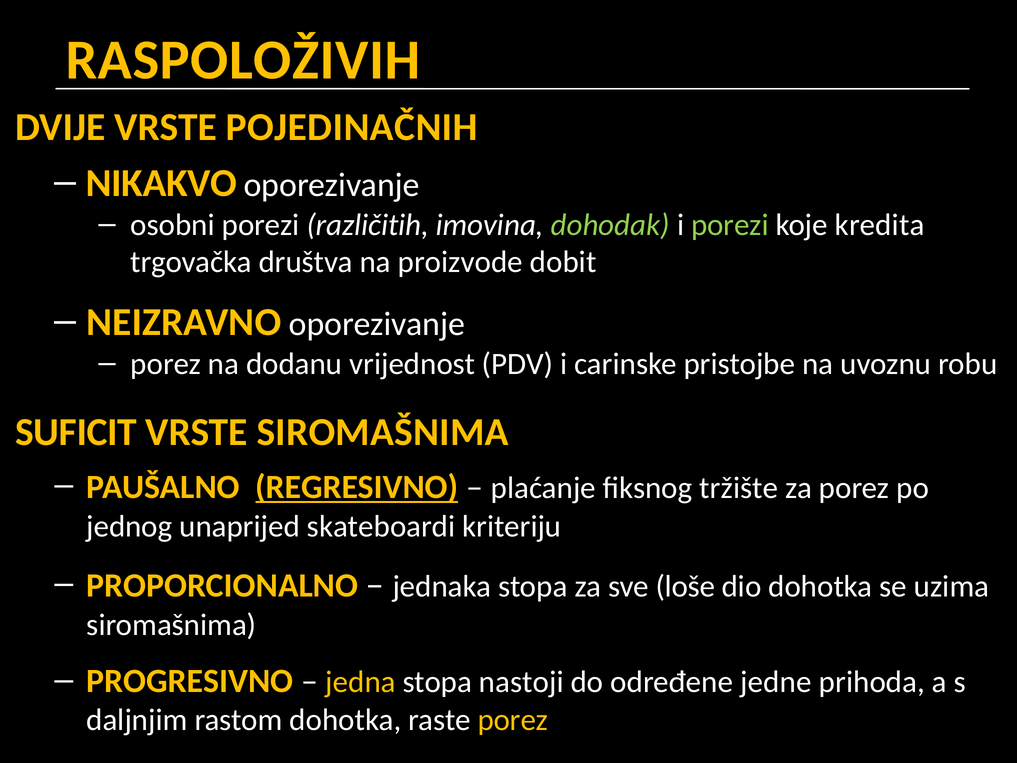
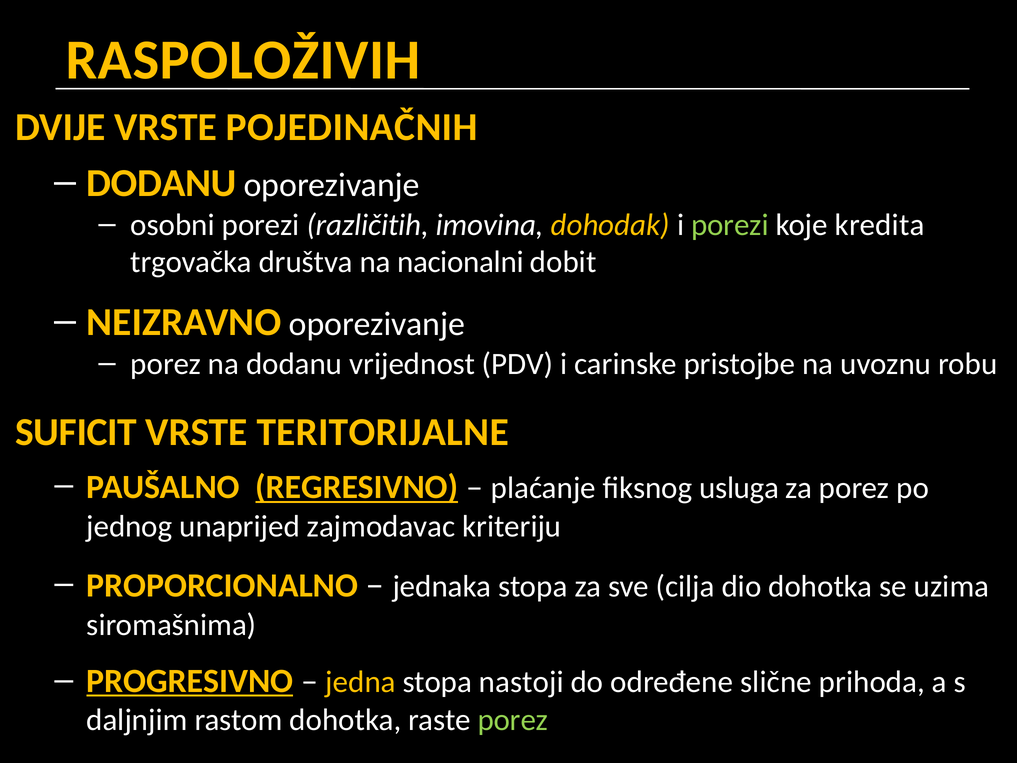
NIKAKVO at (161, 183): NIKAKVO -> DODANU
dohodak colour: light green -> yellow
proizvode: proizvode -> nacionalni
VRSTE SIROMAŠNIMA: SIROMAŠNIMA -> TERITORIJALNE
tržište: tržište -> usluga
skateboardi: skateboardi -> zajmodavac
loše: loše -> cilja
PROGRESIVNO underline: none -> present
jedne: jedne -> slične
porez at (513, 720) colour: yellow -> light green
